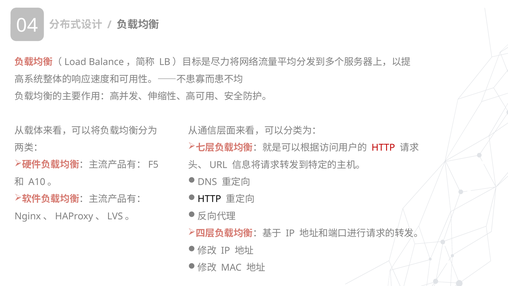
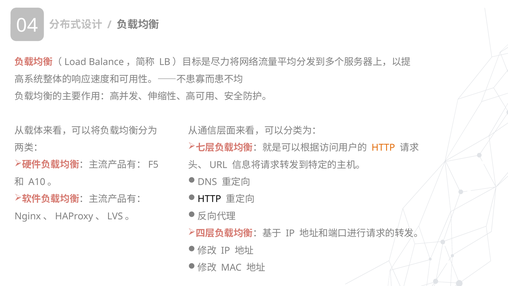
HTTP at (383, 148) colour: red -> orange
